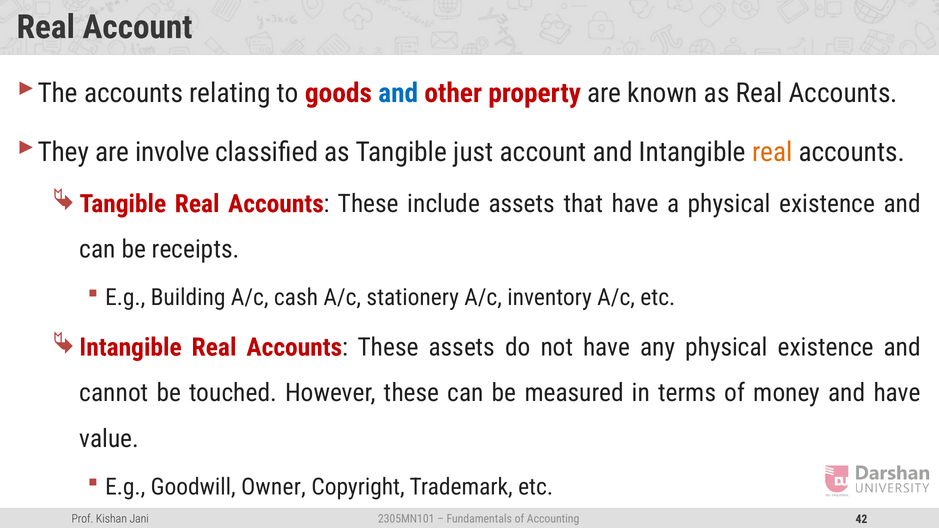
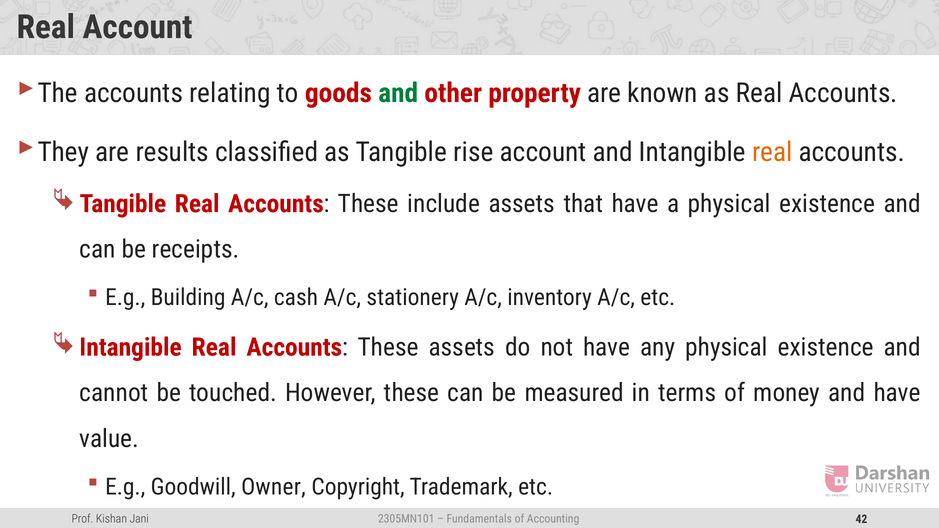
and at (398, 93) colour: blue -> green
involve: involve -> results
just: just -> rise
